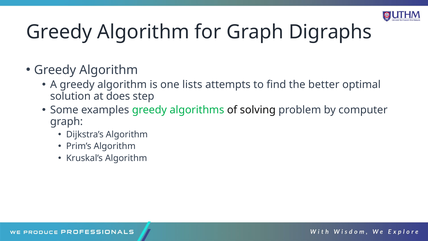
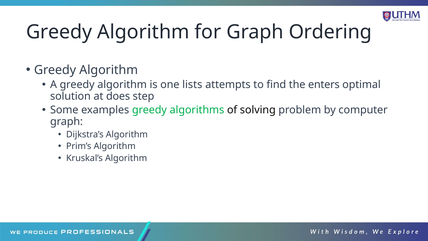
Digraphs: Digraphs -> Ordering
better: better -> enters
